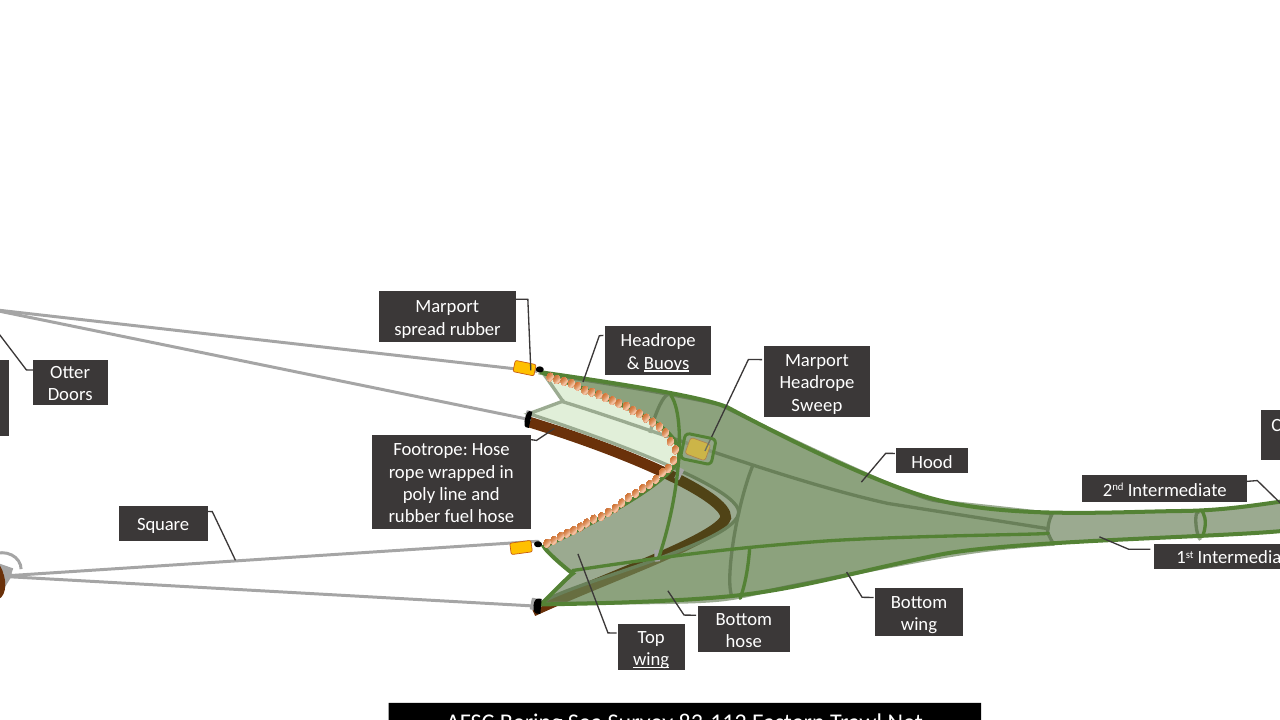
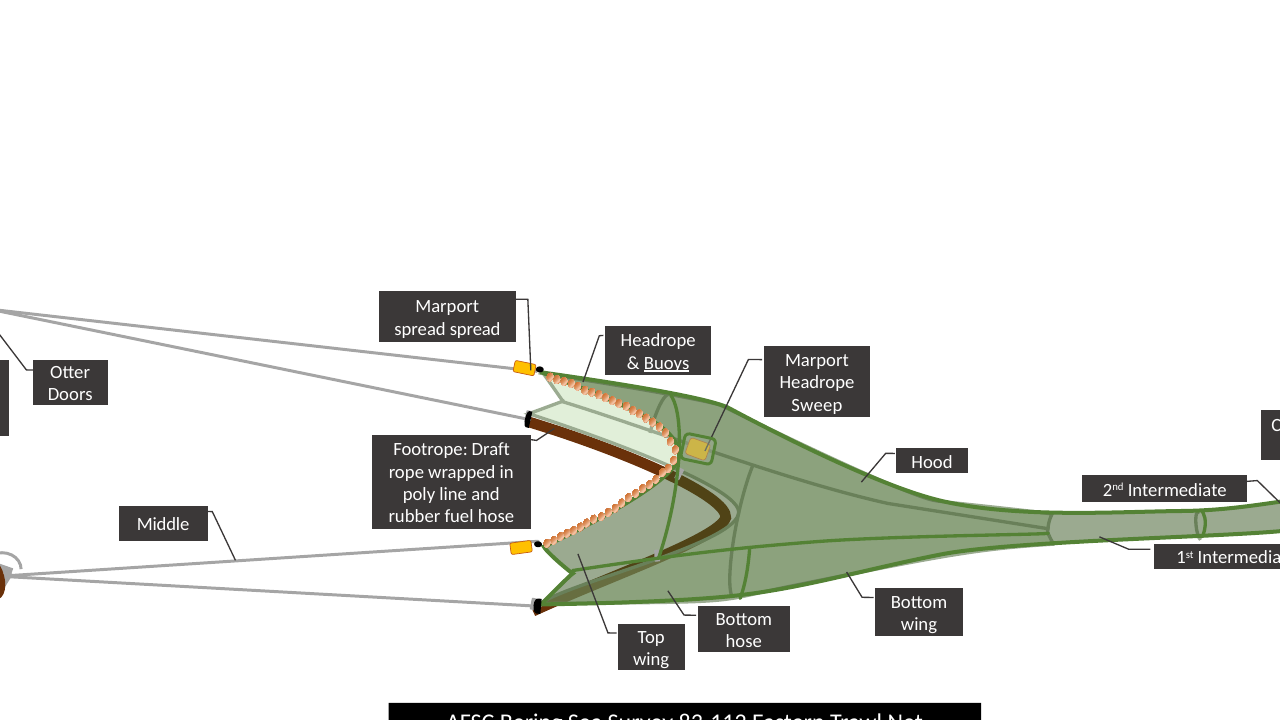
spread rubber: rubber -> spread
Footrope Hose: Hose -> Draft
Square: Square -> Middle
wing at (651, 660) underline: present -> none
